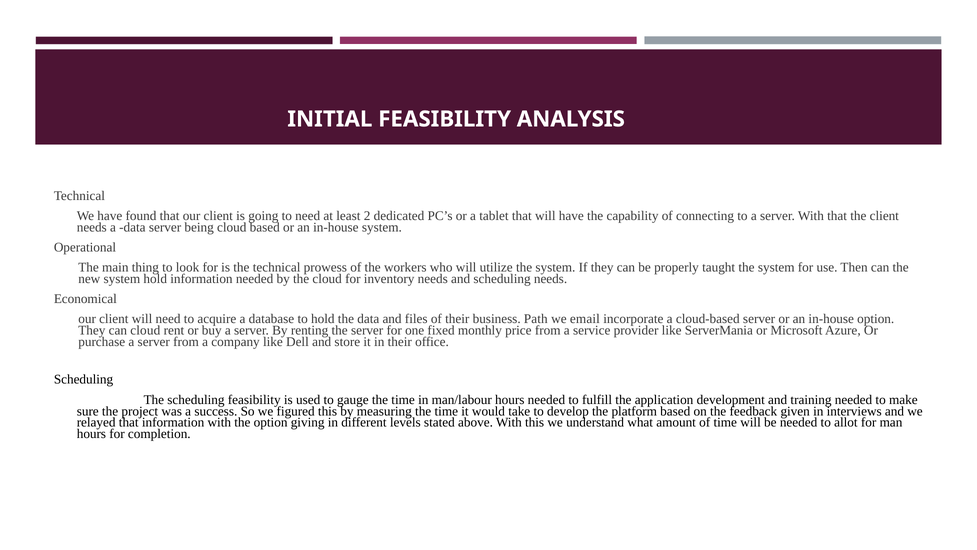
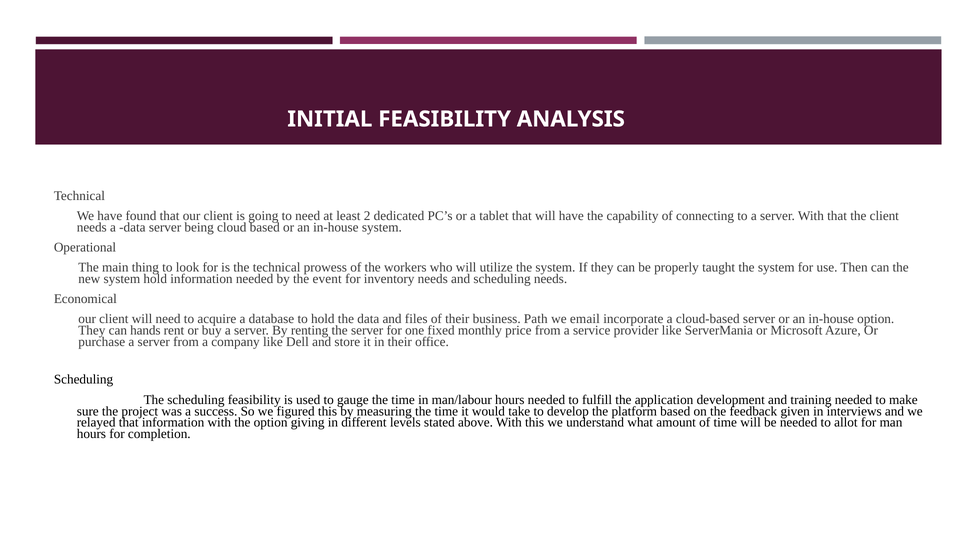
the cloud: cloud -> event
can cloud: cloud -> hands
